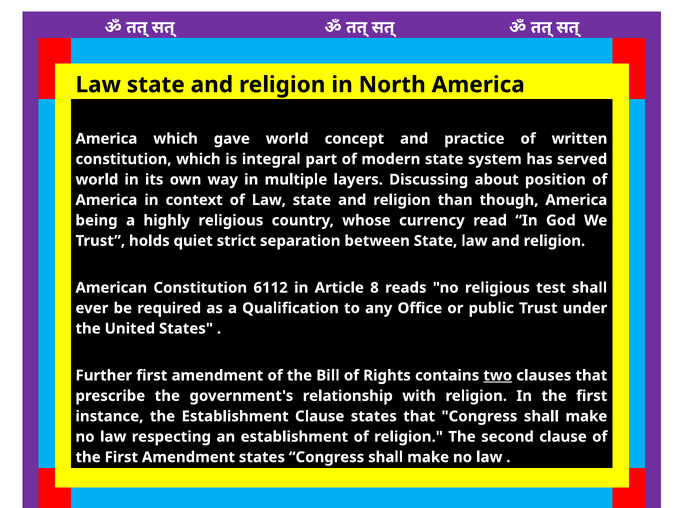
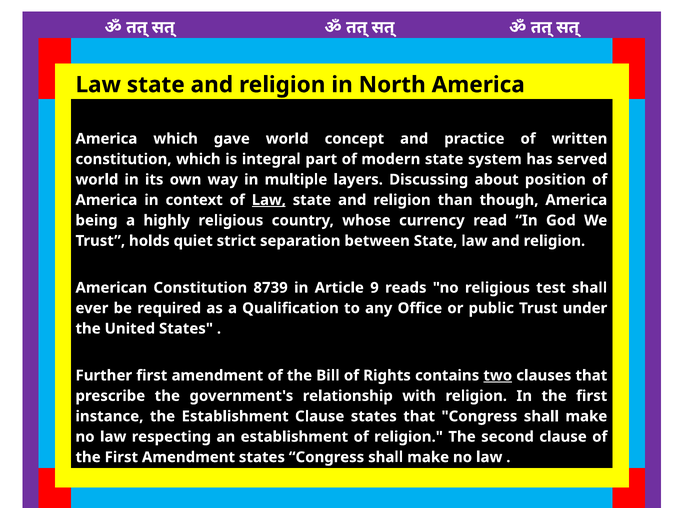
Law at (269, 200) underline: none -> present
6112: 6112 -> 8739
8: 8 -> 9
